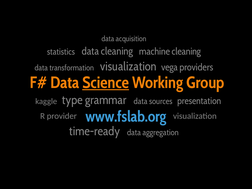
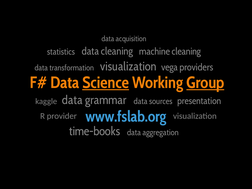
Group underline: none -> present
kaggle type: type -> data
time-ready: time-ready -> time-books
